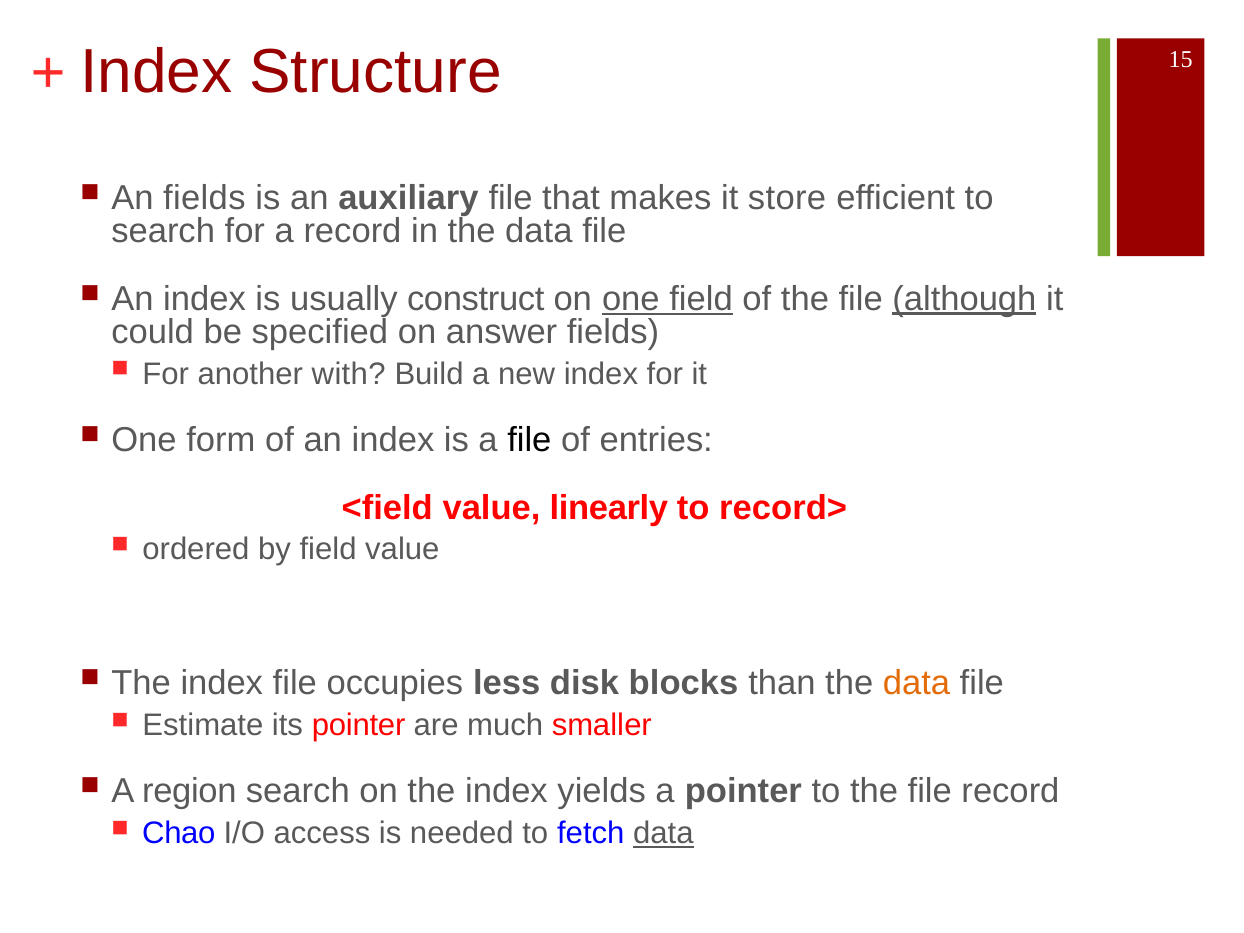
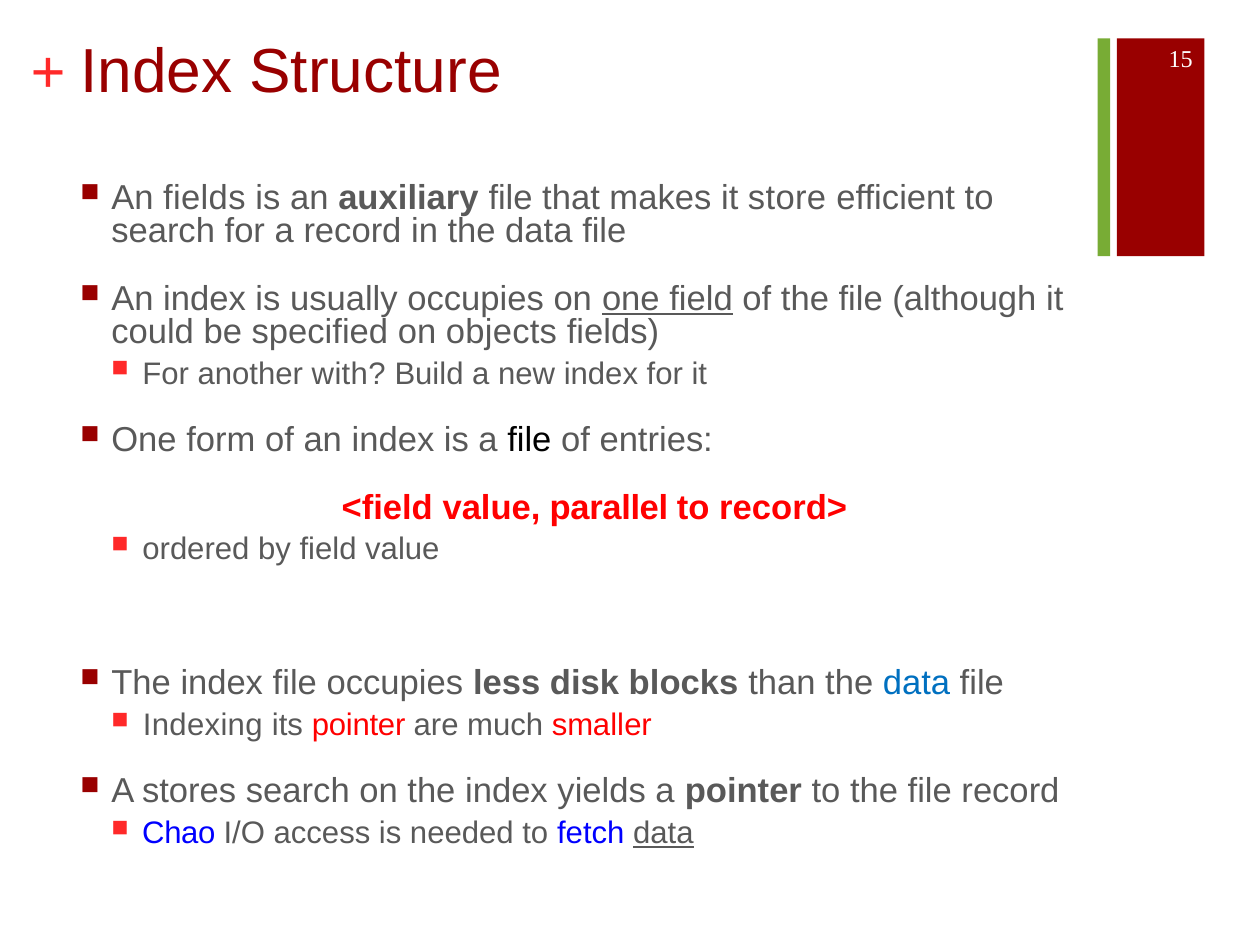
usually construct: construct -> occupies
although underline: present -> none
answer: answer -> objects
linearly: linearly -> parallel
data at (916, 683) colour: orange -> blue
Estimate: Estimate -> Indexing
region: region -> stores
